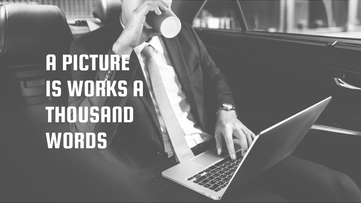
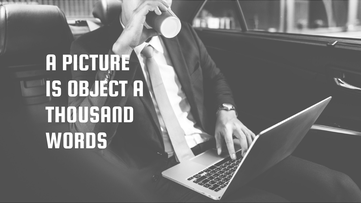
WORKS: WORKS -> OBJECT
